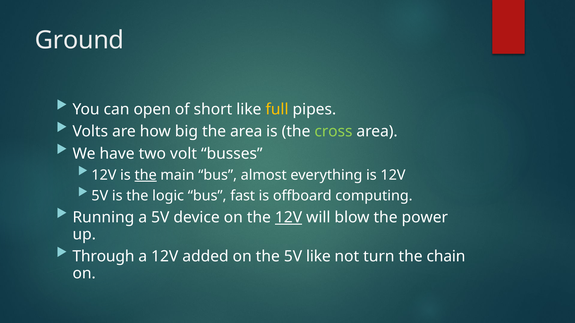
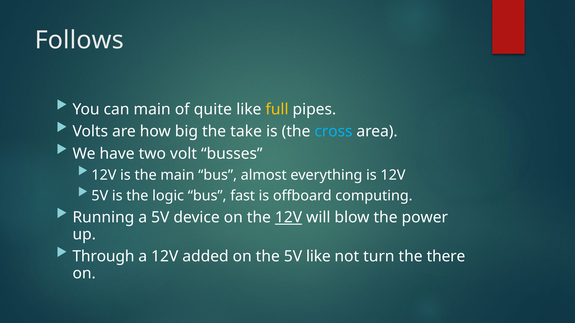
Ground: Ground -> Follows
can open: open -> main
short: short -> quite
the area: area -> take
cross colour: light green -> light blue
the at (146, 175) underline: present -> none
chain: chain -> there
